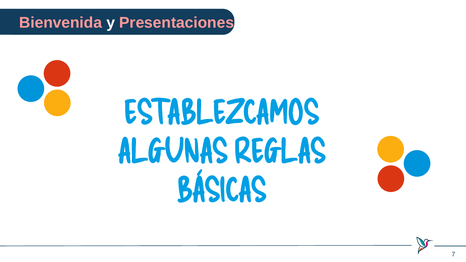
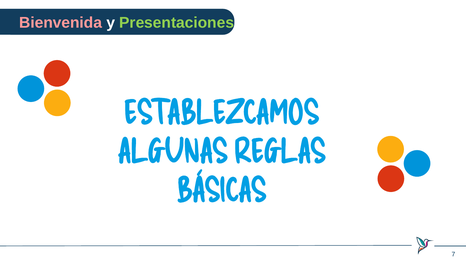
Presentaciones colour: pink -> light green
